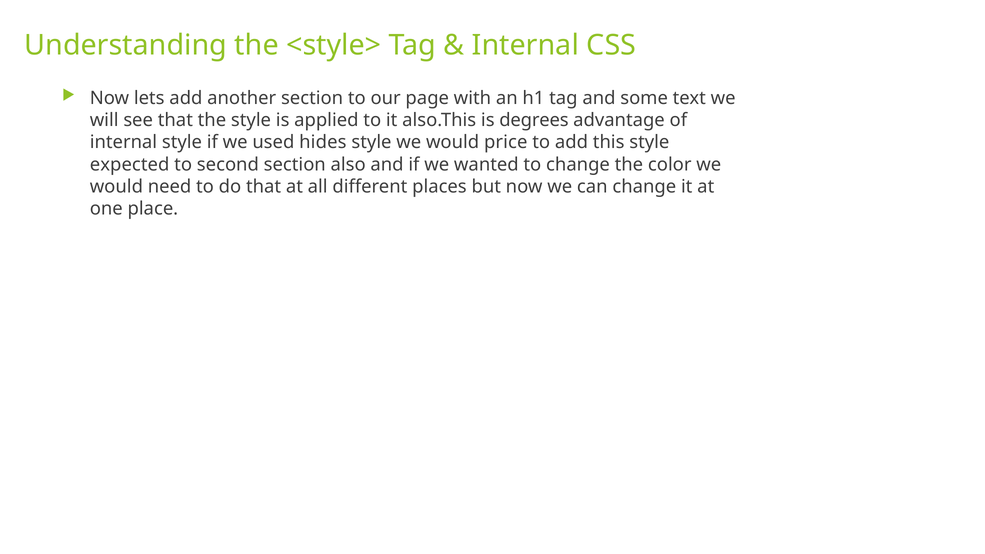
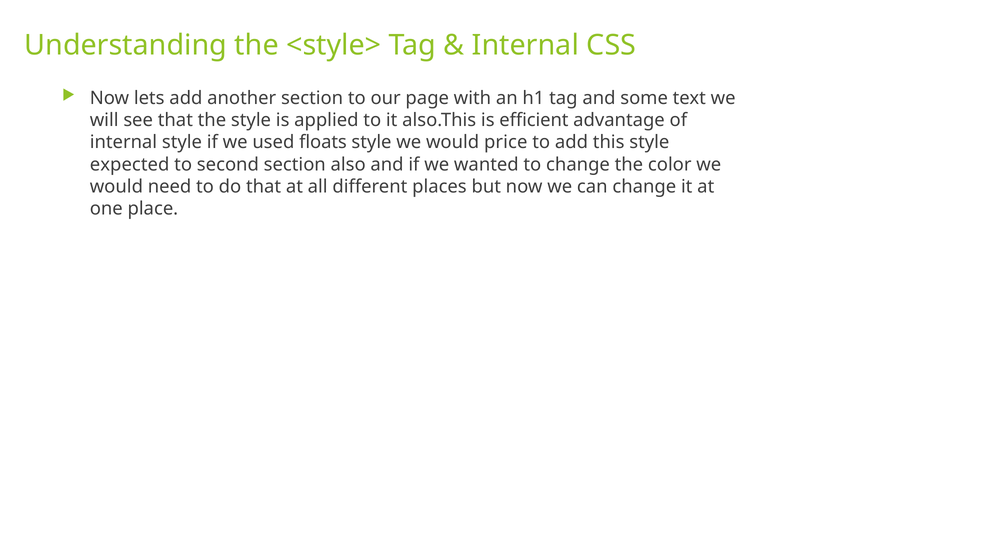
degrees: degrees -> efficient
hides: hides -> floats
